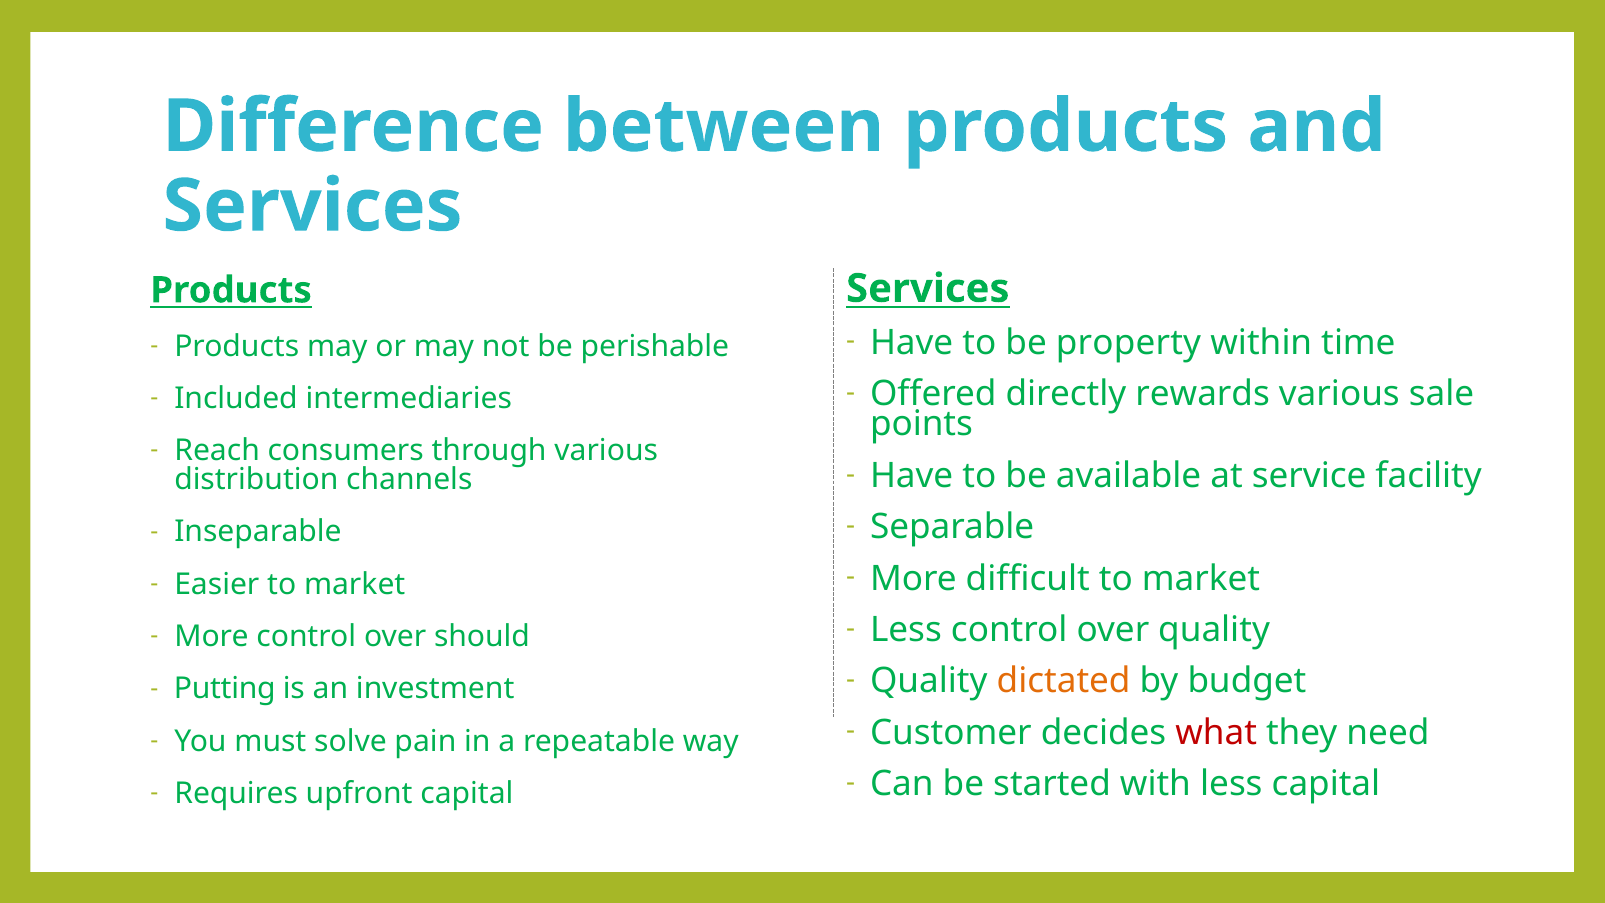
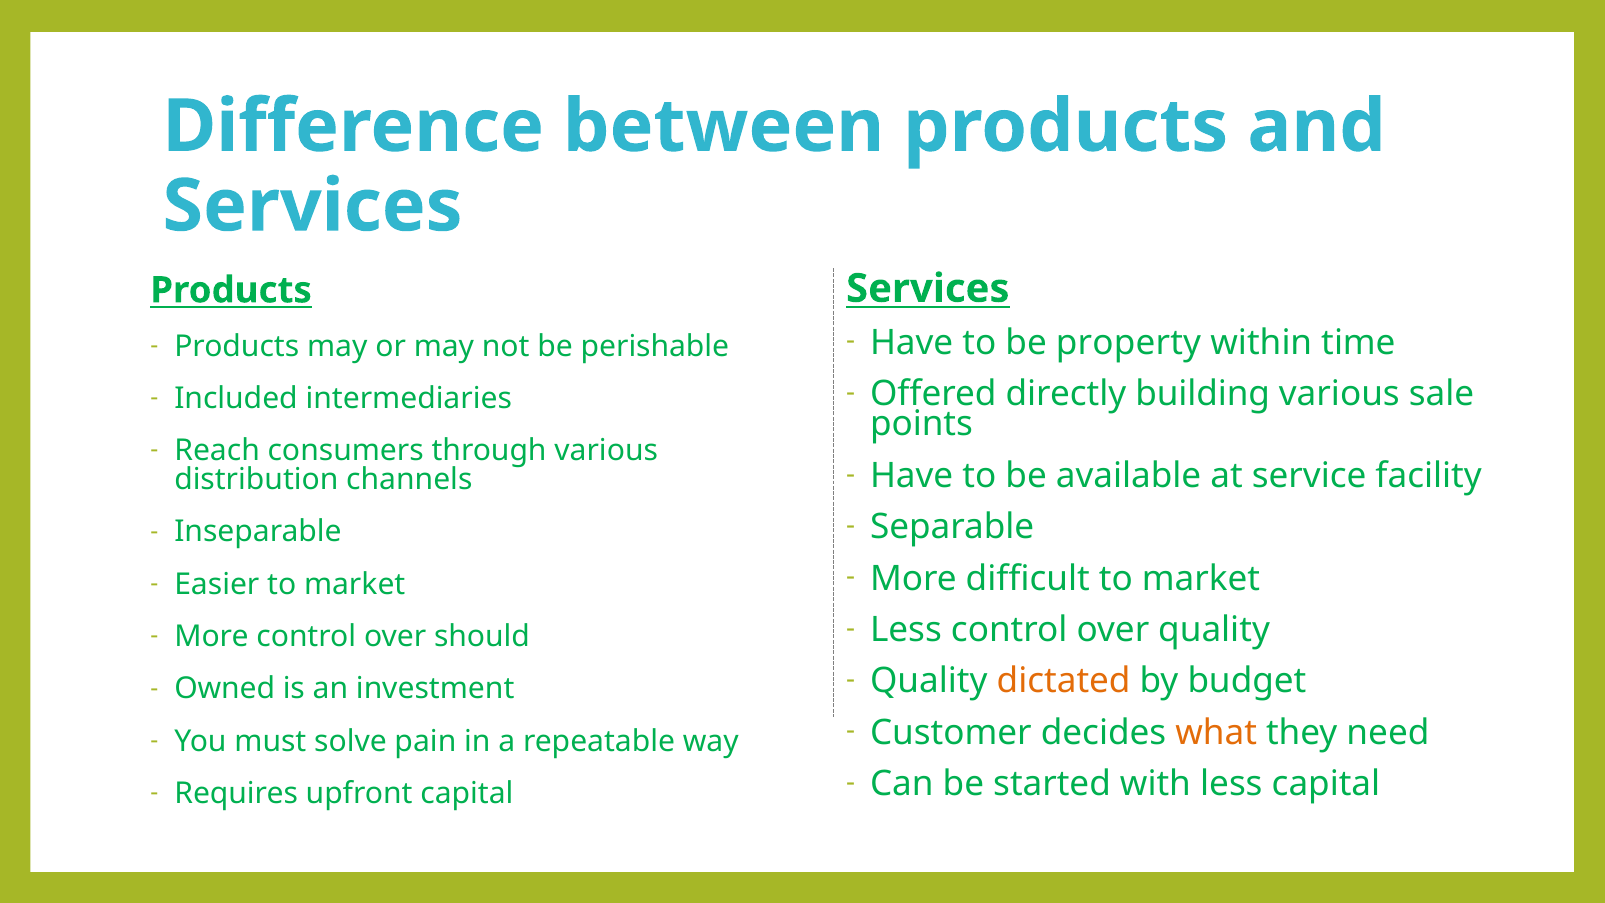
rewards: rewards -> building
Putting: Putting -> Owned
what colour: red -> orange
